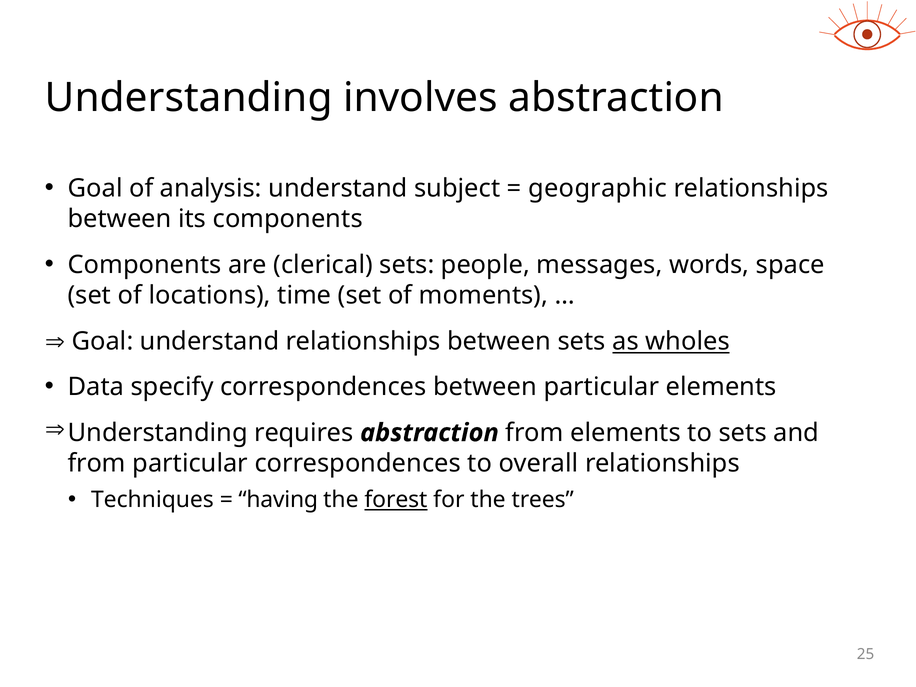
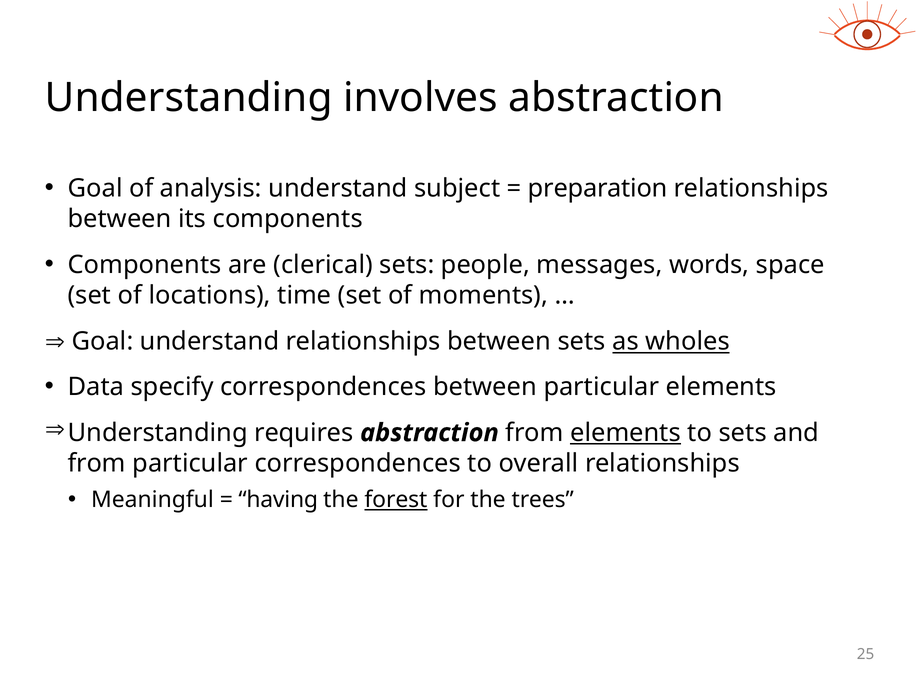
geographic: geographic -> preparation
elements at (626, 433) underline: none -> present
Techniques: Techniques -> Meaningful
